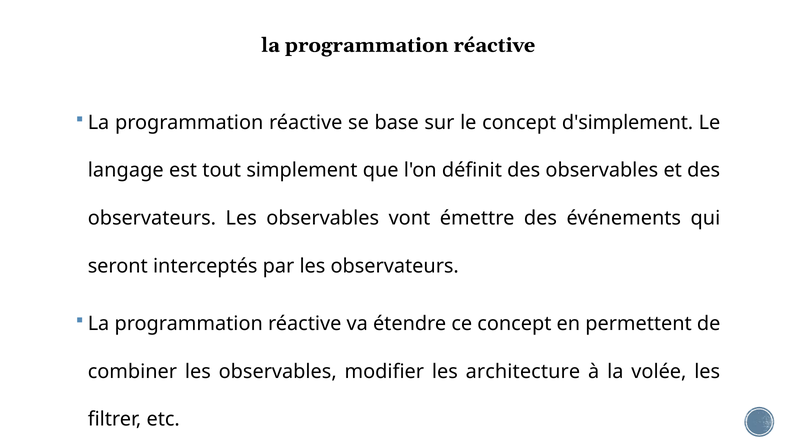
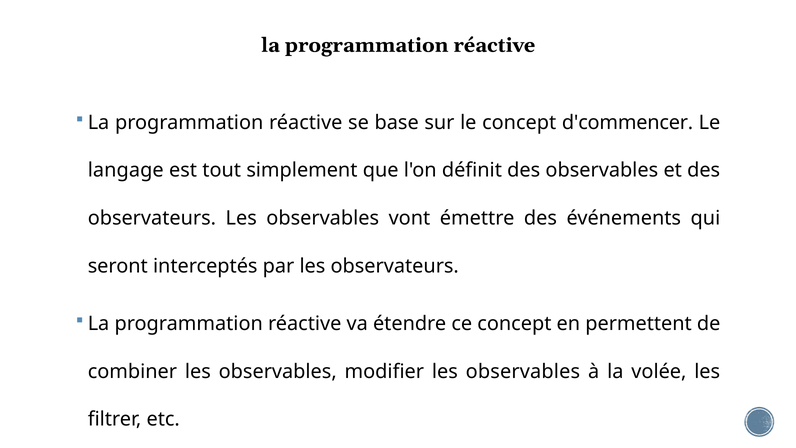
d'simplement: d'simplement -> d'commencer
modifier les architecture: architecture -> observables
